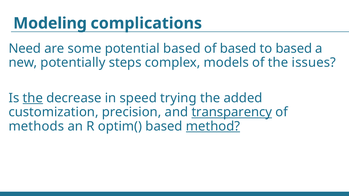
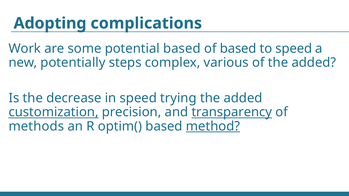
Modeling: Modeling -> Adopting
Need: Need -> Work
to based: based -> speed
models: models -> various
of the issues: issues -> added
the at (33, 98) underline: present -> none
customization underline: none -> present
